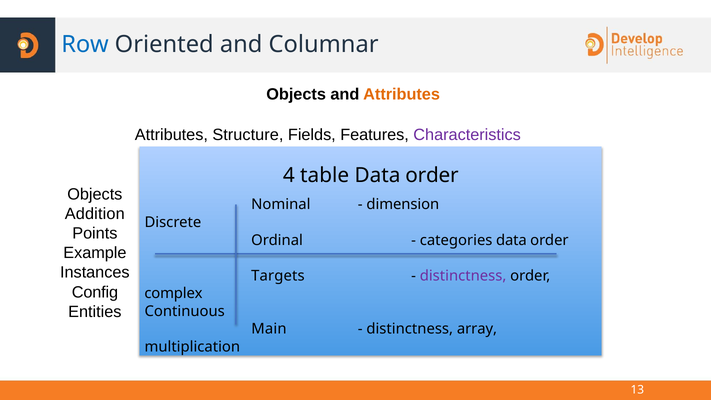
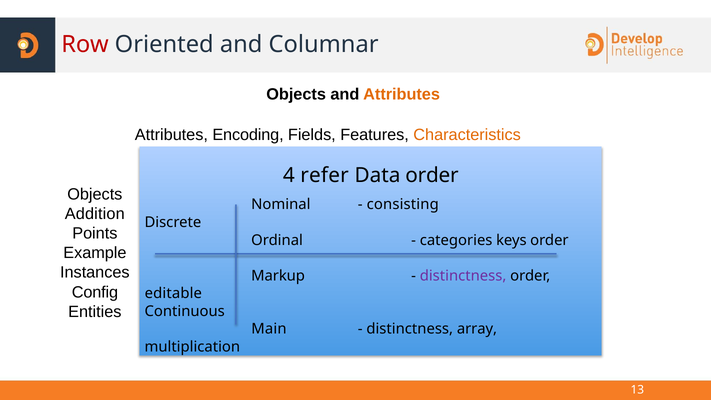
Row colour: blue -> red
Structure: Structure -> Encoding
Characteristics colour: purple -> orange
table: table -> refer
dimension: dimension -> consisting
categories data: data -> keys
Targets: Targets -> Markup
complex: complex -> editable
